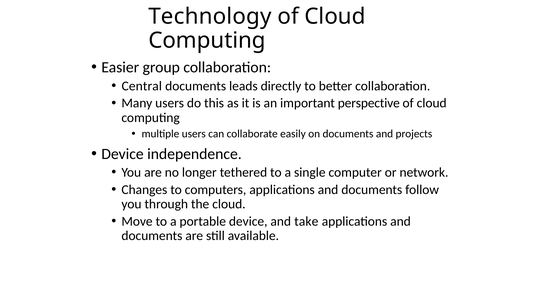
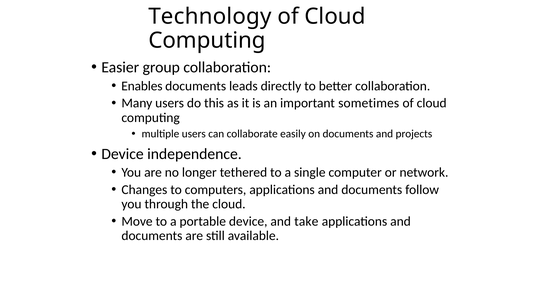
Central: Central -> Enables
perspective: perspective -> sometimes
